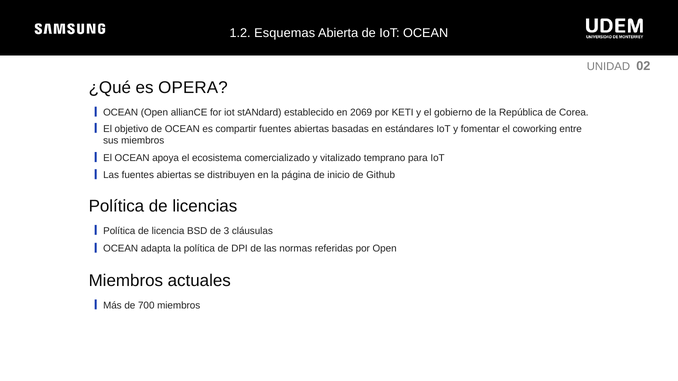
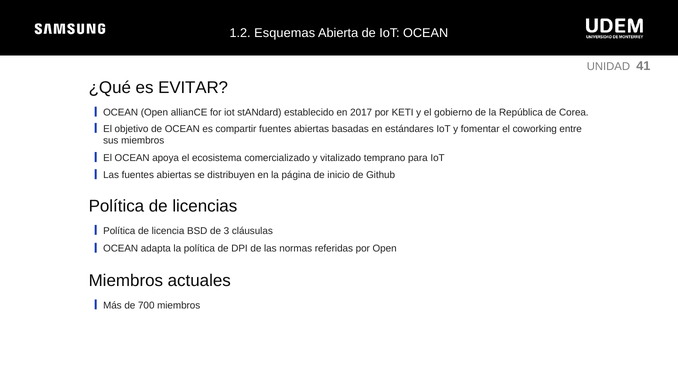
02: 02 -> 41
OPERA: OPERA -> EVITAR
2069: 2069 -> 2017
